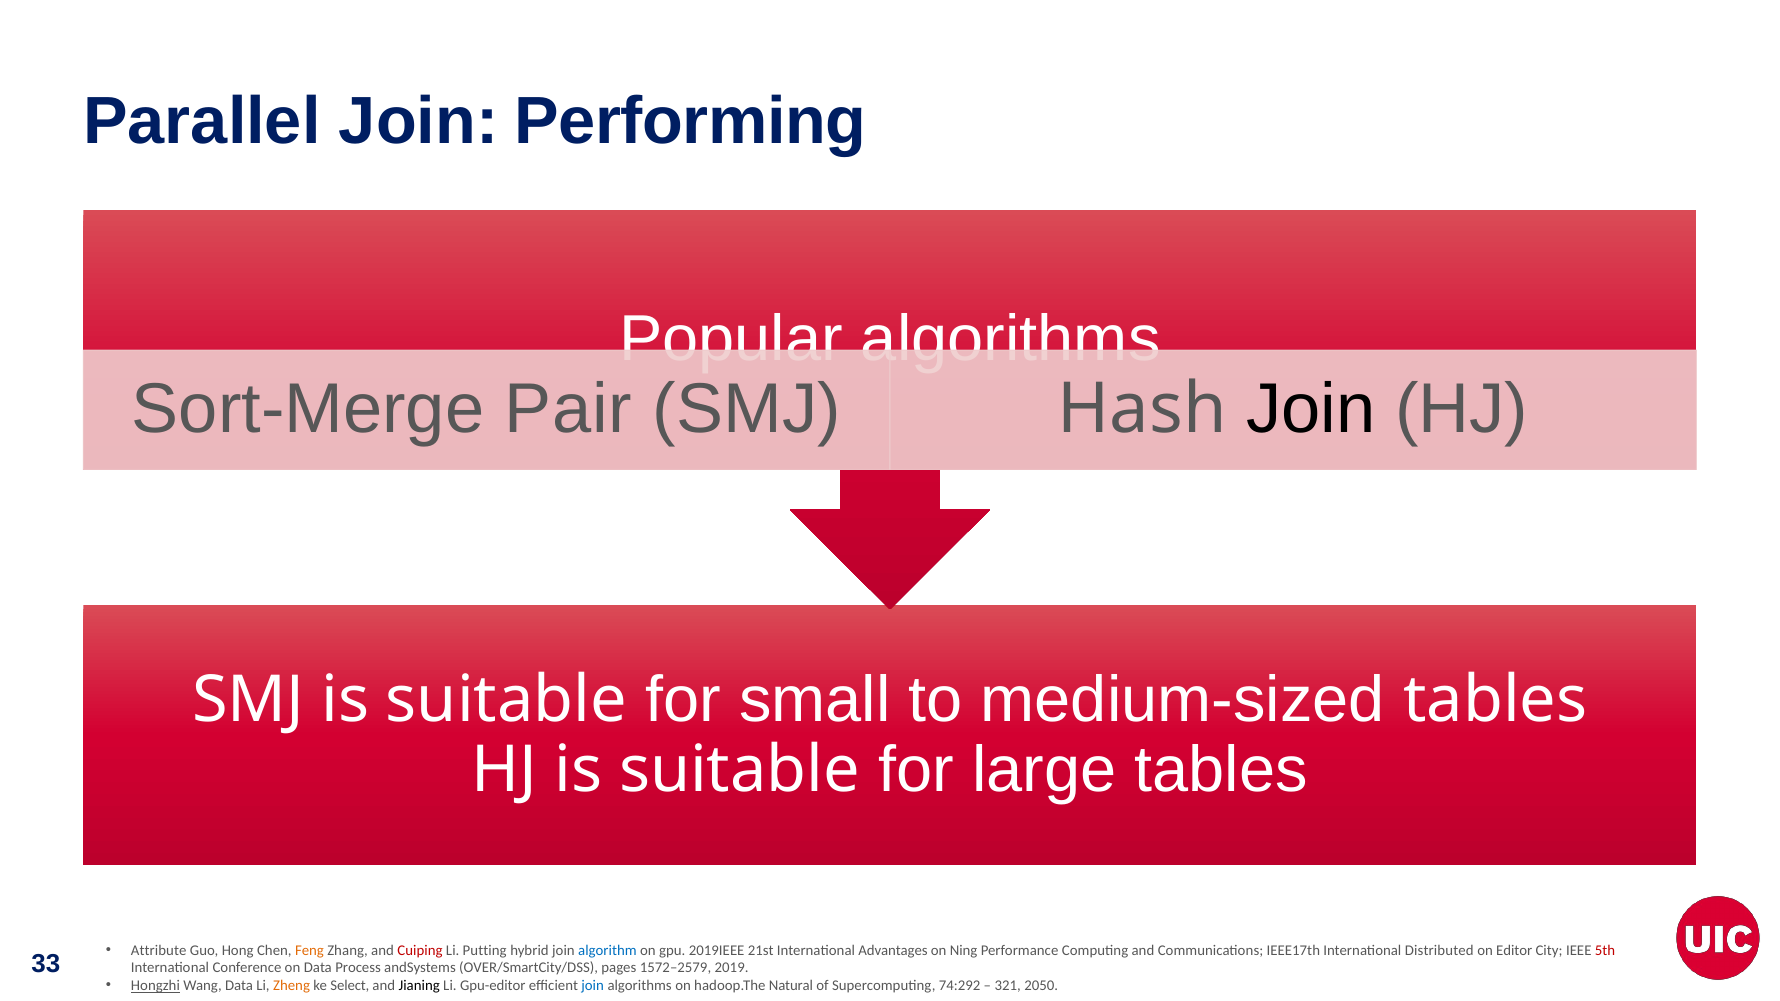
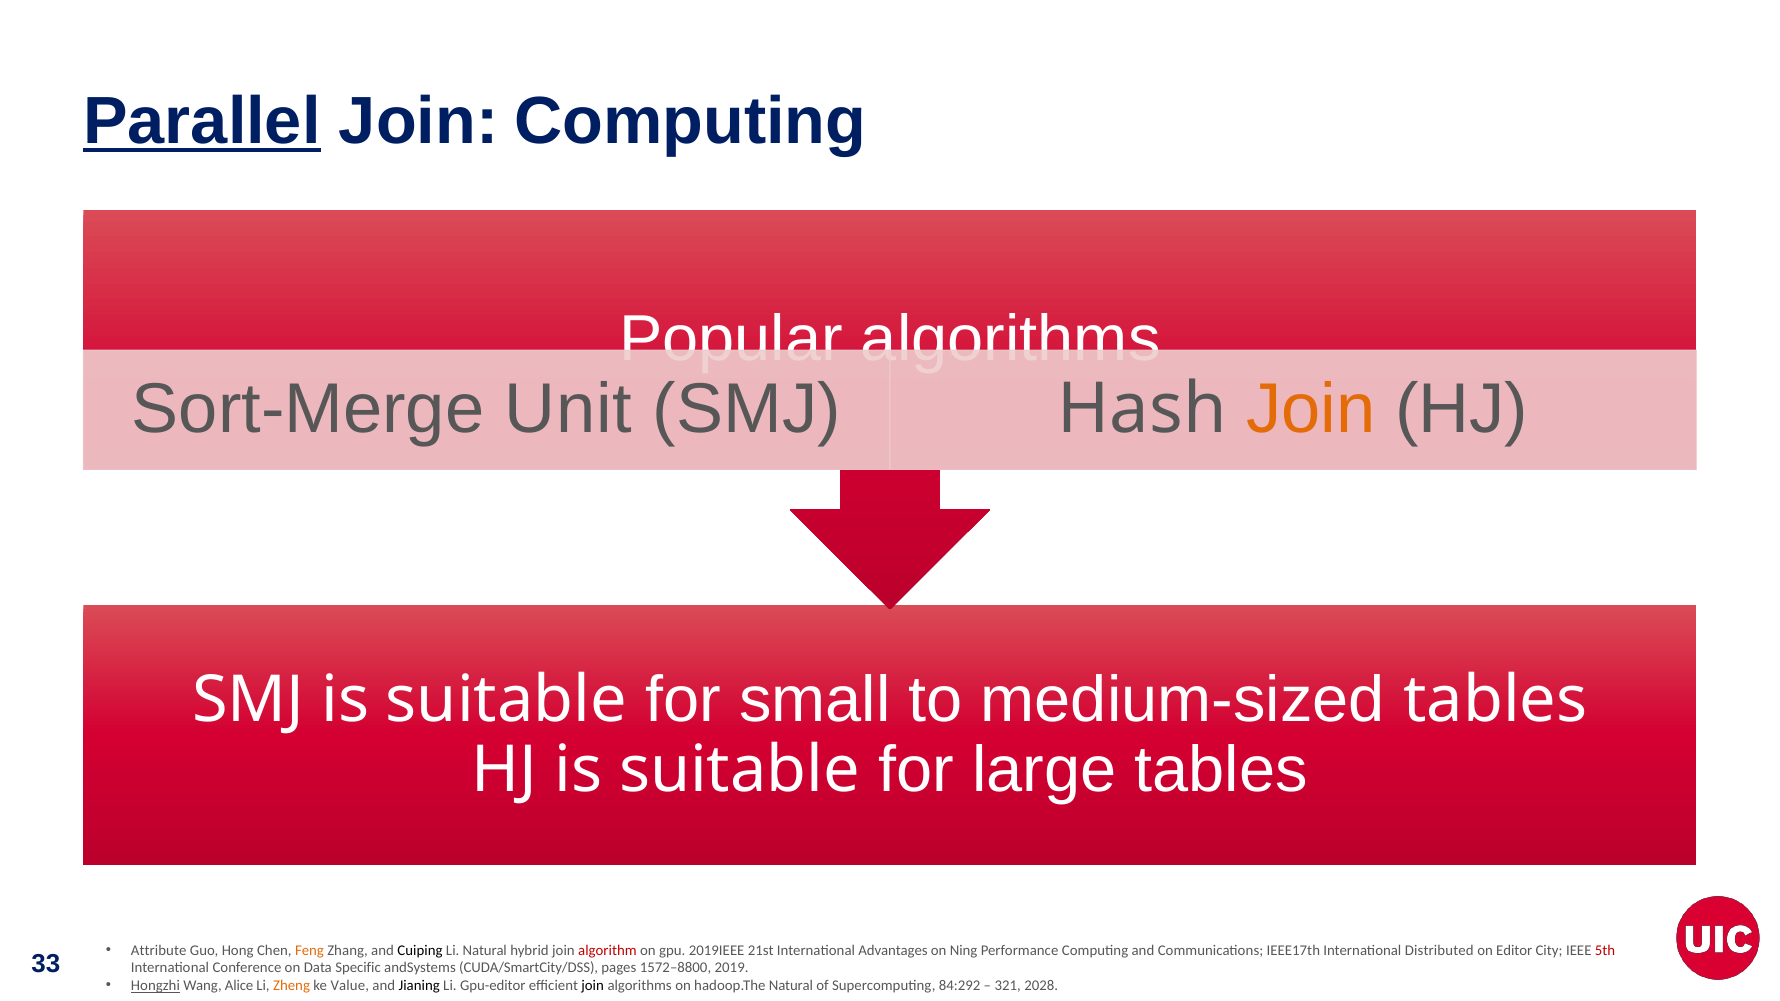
Parallel underline: none -> present
Join Performing: Performing -> Computing
Pair: Pair -> Unit
Join at (1311, 409) colour: black -> orange
Cuiping colour: red -> black
Li Putting: Putting -> Natural
algorithm colour: blue -> red
Process: Process -> Specific
OVER/SmartCity/DSS: OVER/SmartCity/DSS -> CUDA/SmartCity/DSS
1572–2579: 1572–2579 -> 1572–8800
Wang Data: Data -> Alice
Select: Select -> Value
join at (593, 986) colour: blue -> black
74:292: 74:292 -> 84:292
2050: 2050 -> 2028
